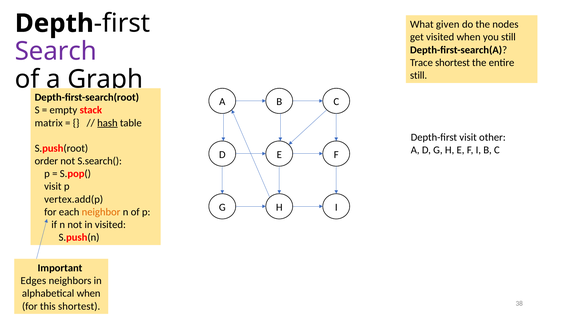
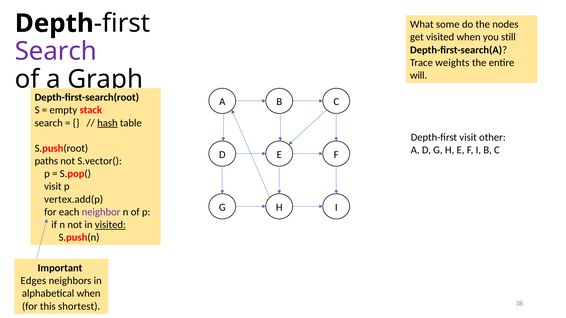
given: given -> some
Trace shortest: shortest -> weights
still at (419, 75): still -> will
matrix at (49, 123): matrix -> search
order: order -> paths
S.search(: S.search( -> S.vector(
neighbor colour: orange -> purple
visited at (110, 225) underline: none -> present
